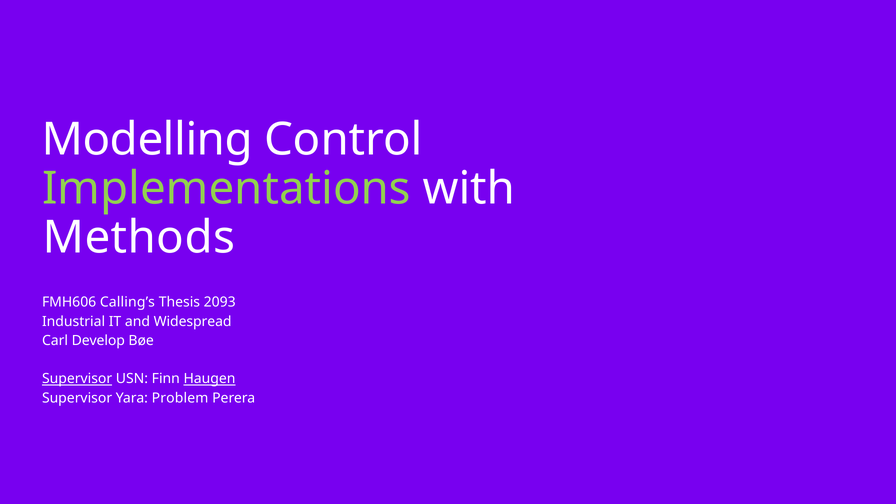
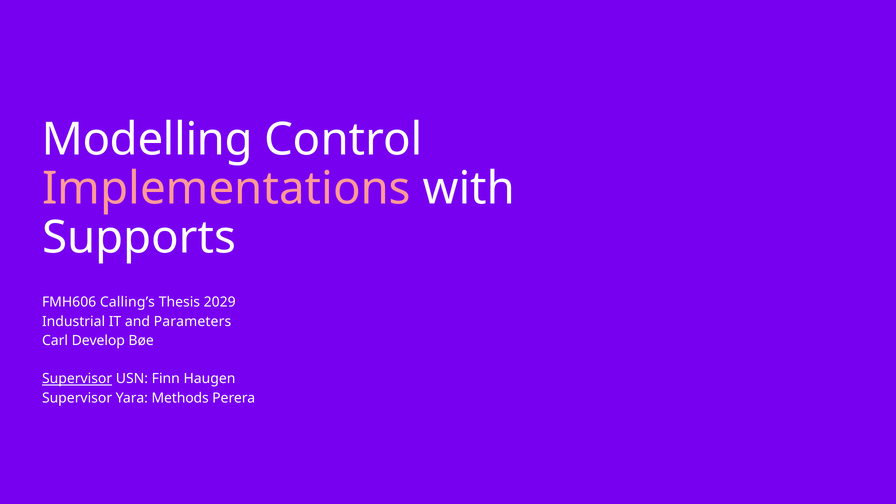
Implementations colour: light green -> pink
Methods: Methods -> Supports
2093: 2093 -> 2029
Widespread: Widespread -> Parameters
Haugen underline: present -> none
Problem: Problem -> Methods
